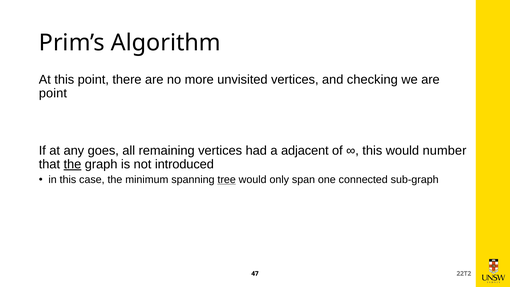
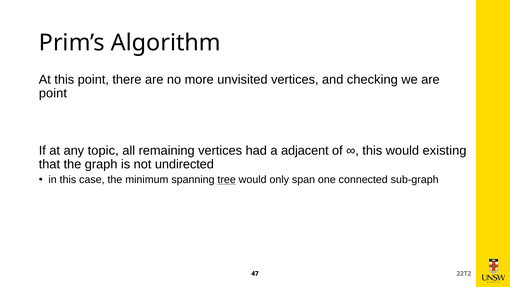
goes: goes -> topic
number: number -> existing
the at (72, 164) underline: present -> none
introduced: introduced -> undirected
